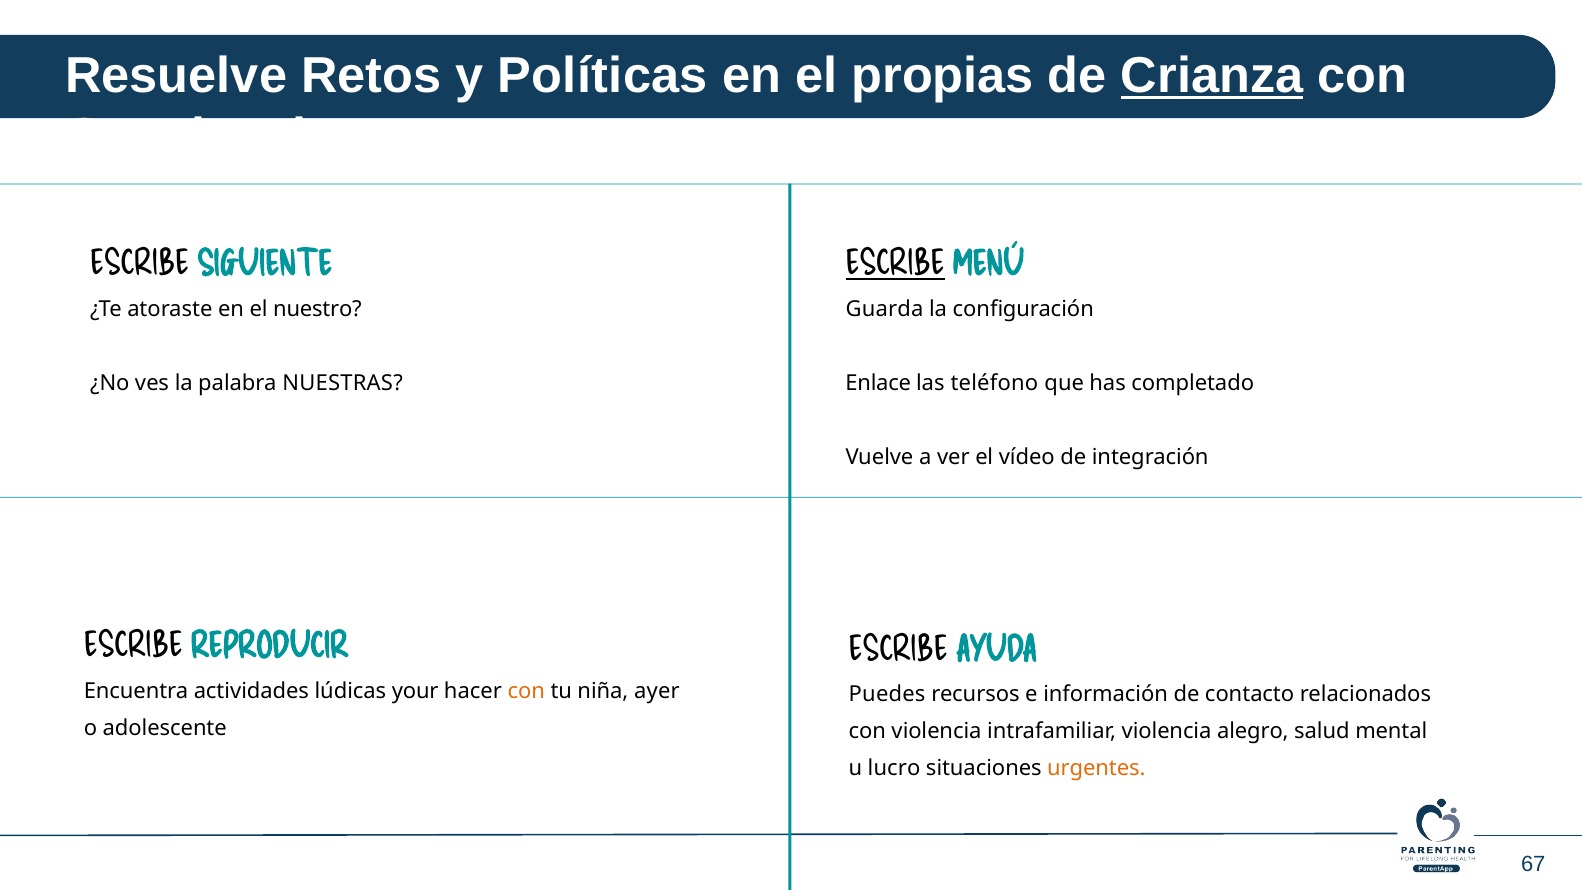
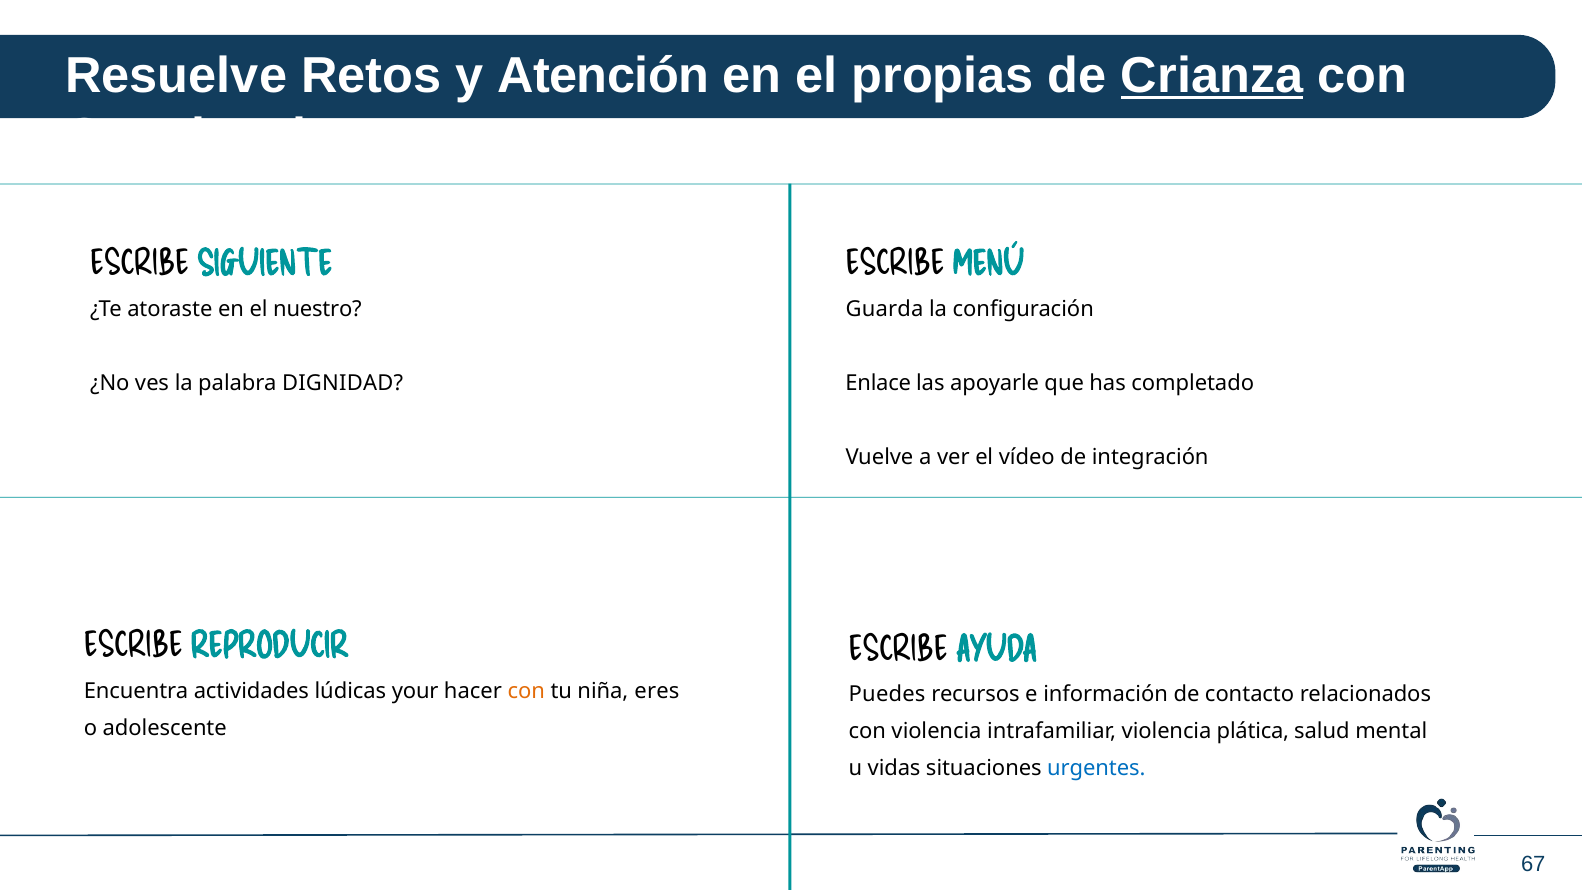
Políticas: Políticas -> Atención
ESCRIBE at (895, 264) underline: present -> none
NUESTRAS: NUESTRAS -> DIGNIDAD
teléfono: teléfono -> apoyarle
ayer: ayer -> eres
alegro: alegro -> plática
lucro: lucro -> vidas
urgentes colour: orange -> blue
